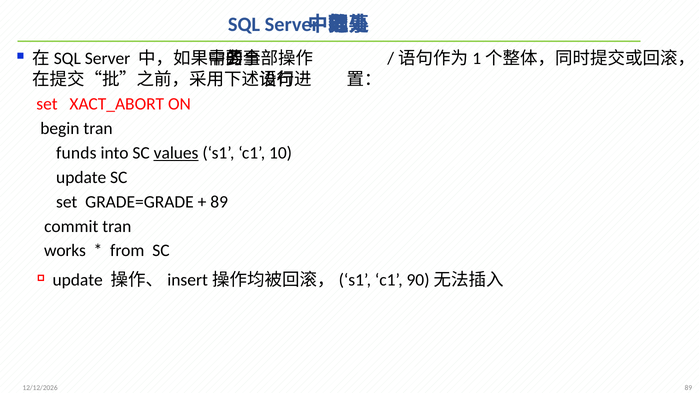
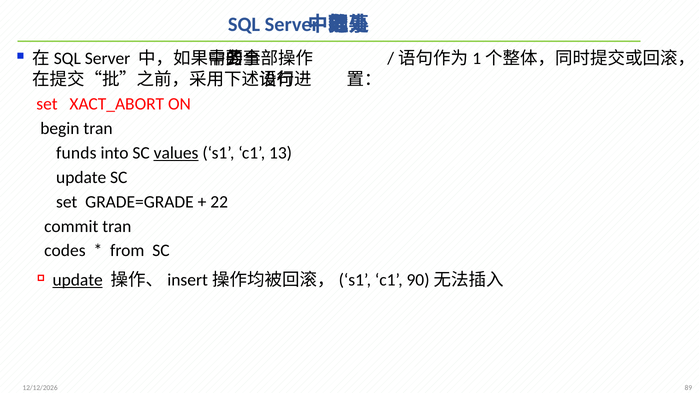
10: 10 -> 13
89 at (219, 202): 89 -> 22
works: works -> codes
update at (78, 280) underline: none -> present
